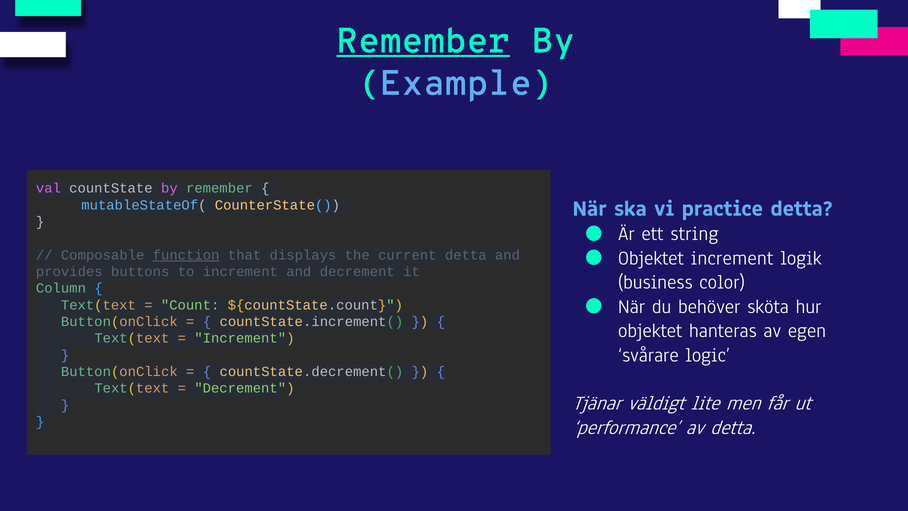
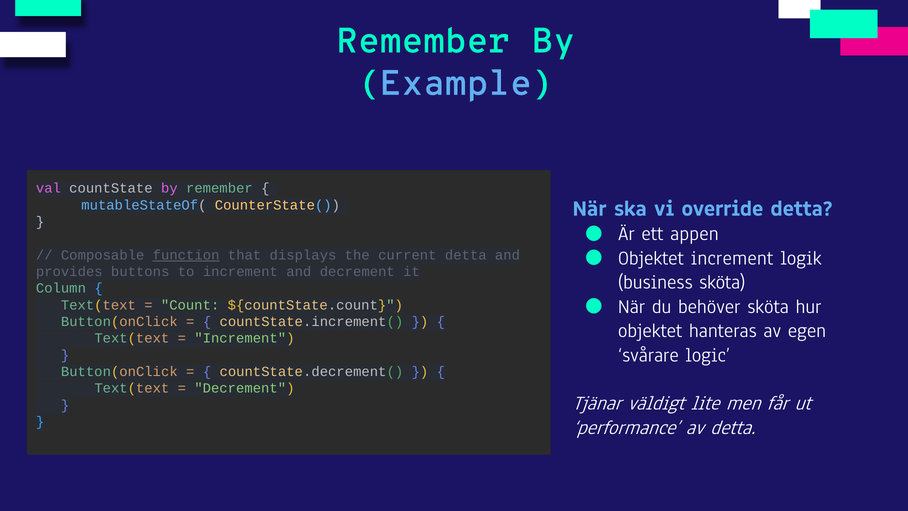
Remember at (423, 41) underline: present -> none
practice: practice -> override
string: string -> appen
business color: color -> sköta
